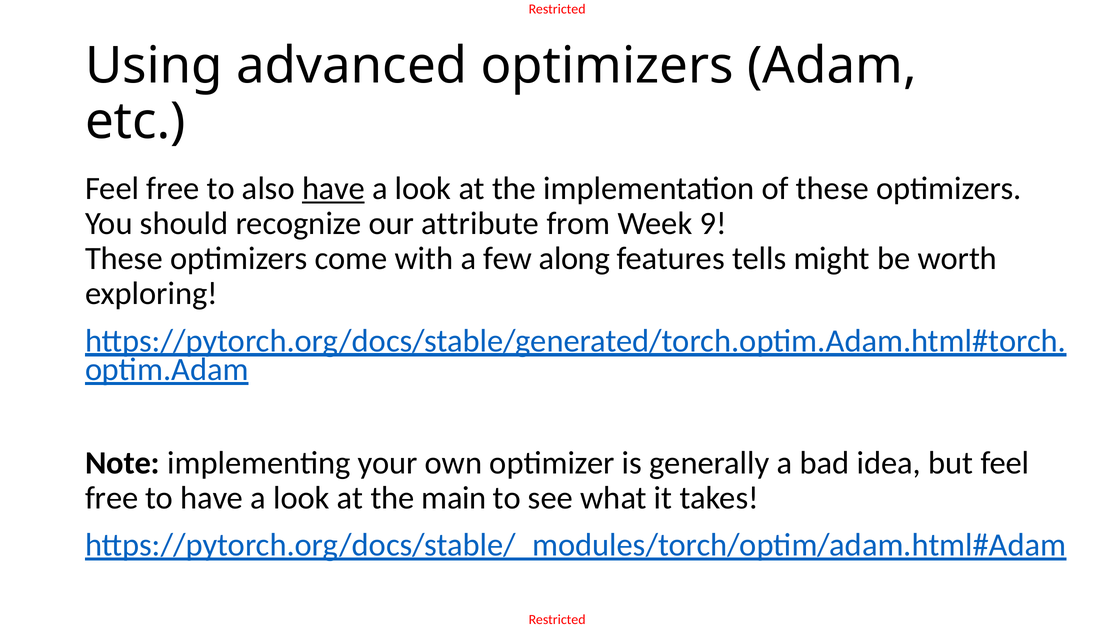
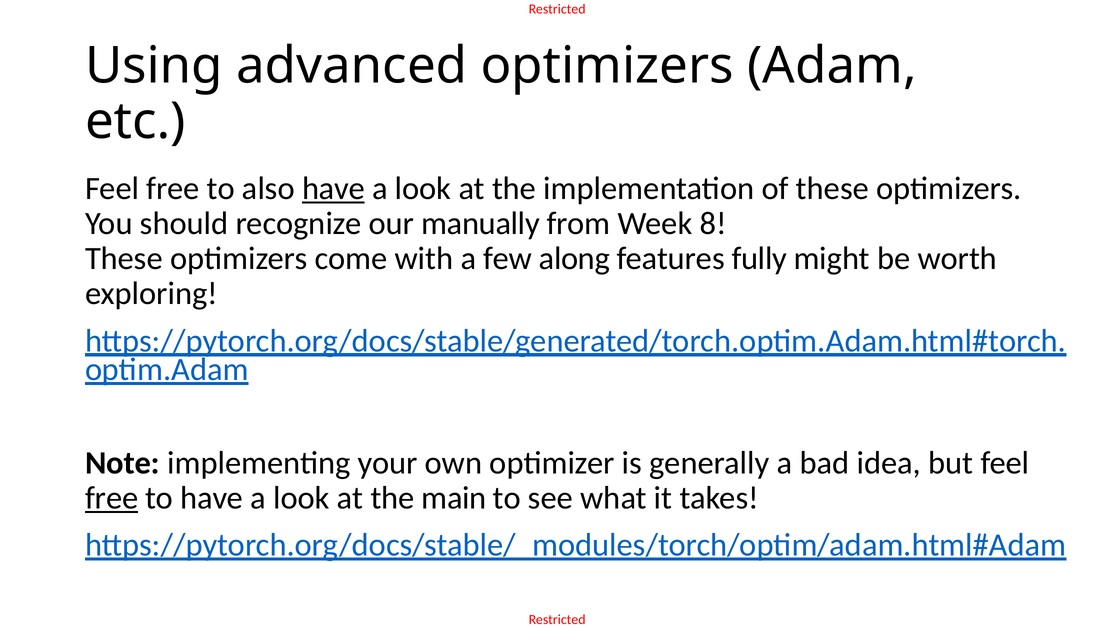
attribute: attribute -> manually
9: 9 -> 8
tells: tells -> fully
free at (112, 498) underline: none -> present
